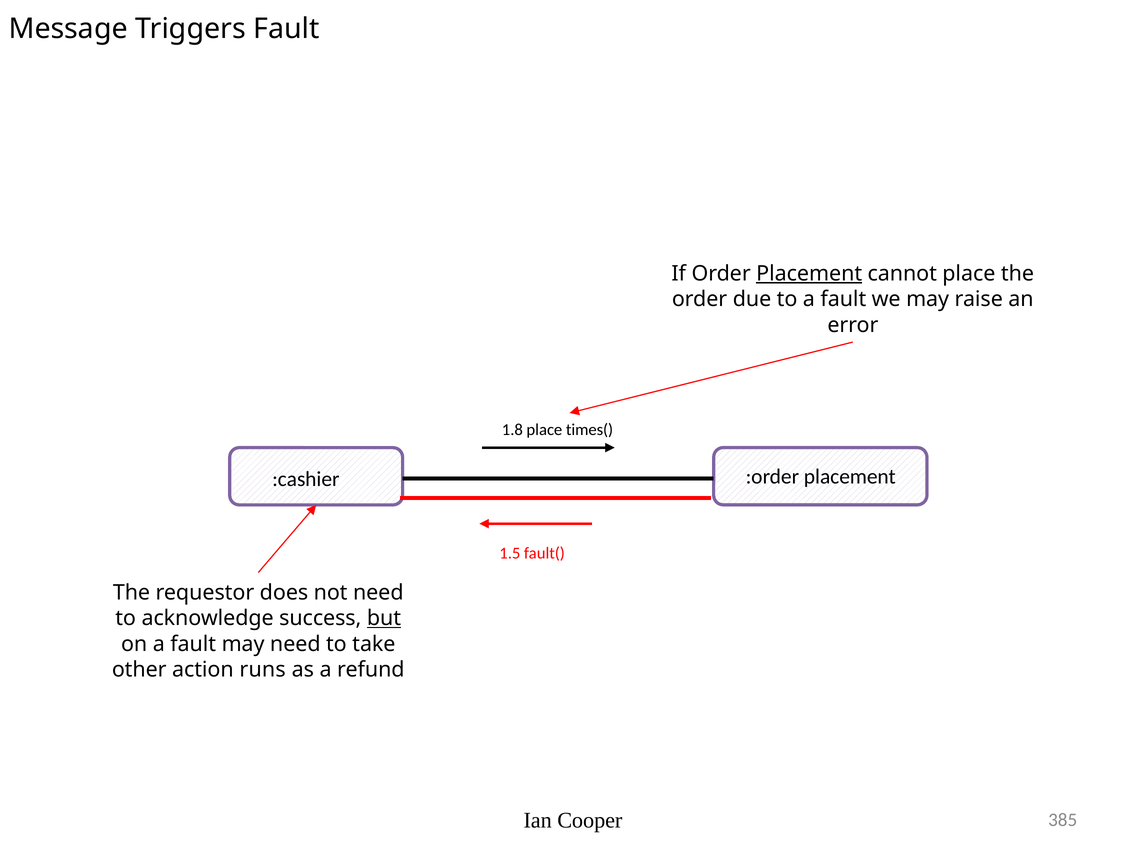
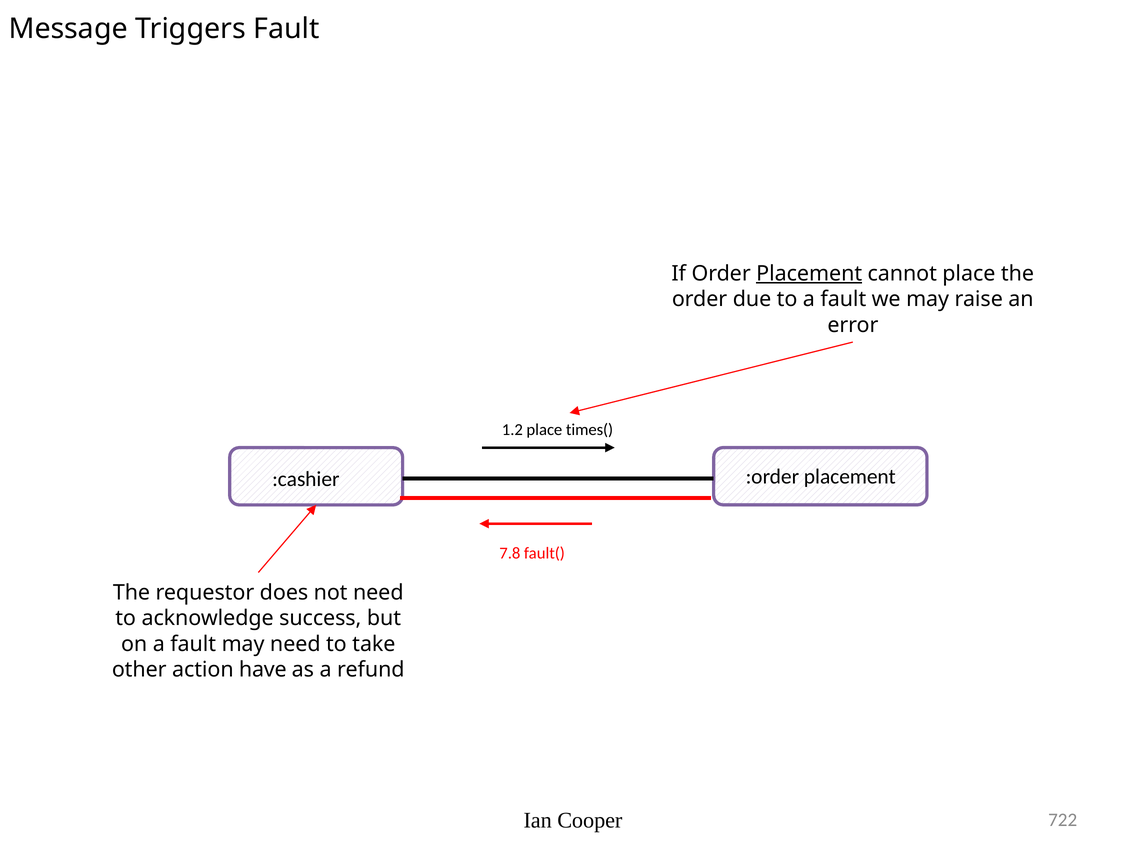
1.8: 1.8 -> 1.2
1.5: 1.5 -> 7.8
but underline: present -> none
runs: runs -> have
385: 385 -> 722
